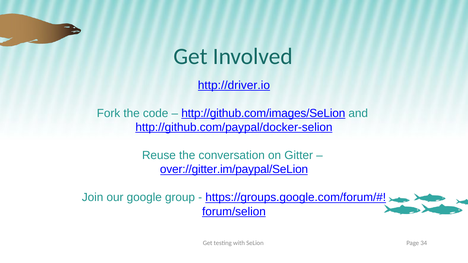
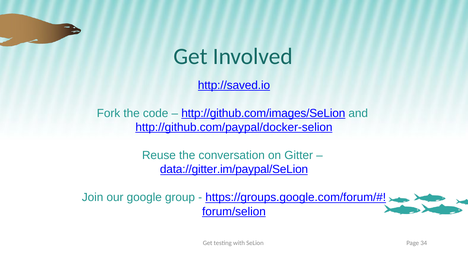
http://driver.io: http://driver.io -> http://saved.io
over://gitter.im/paypal/SeLion: over://gitter.im/paypal/SeLion -> data://gitter.im/paypal/SeLion
